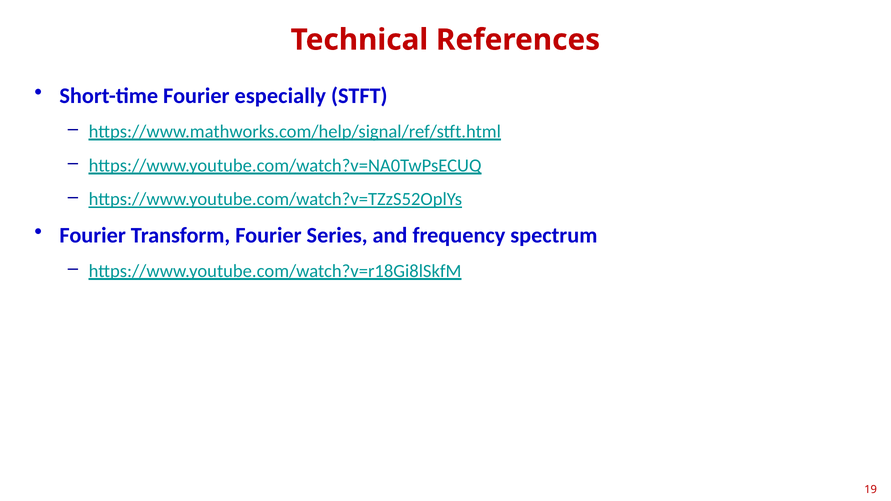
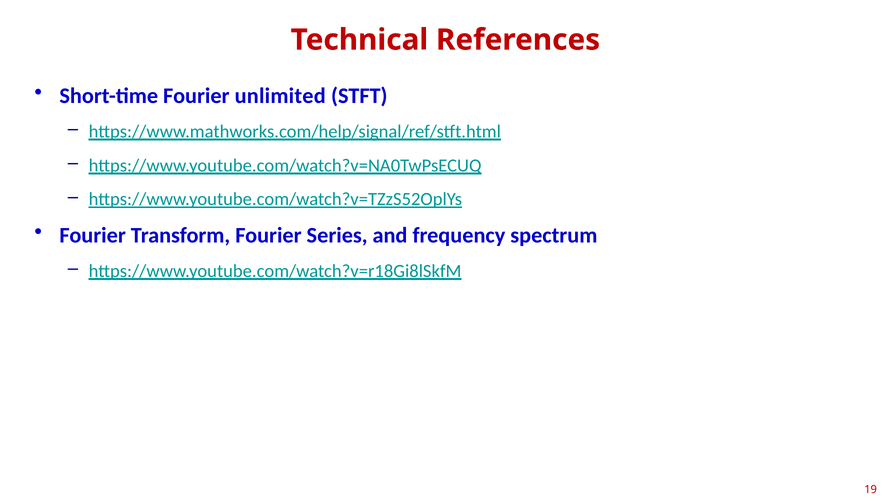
especially: especially -> unlimited
